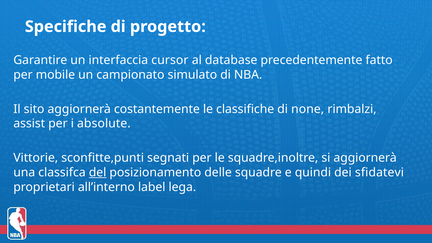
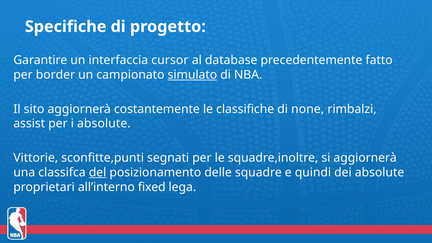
mobile: mobile -> border
simulato underline: none -> present
dei sfidatevi: sfidatevi -> absolute
label: label -> fixed
